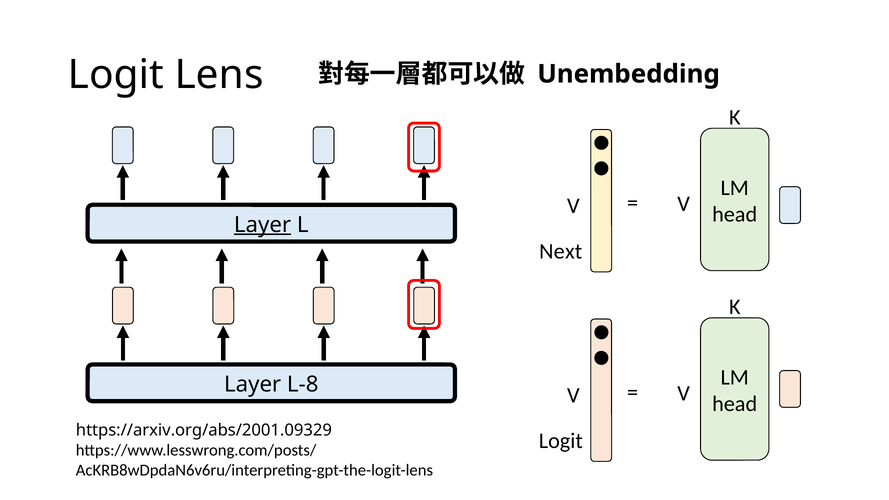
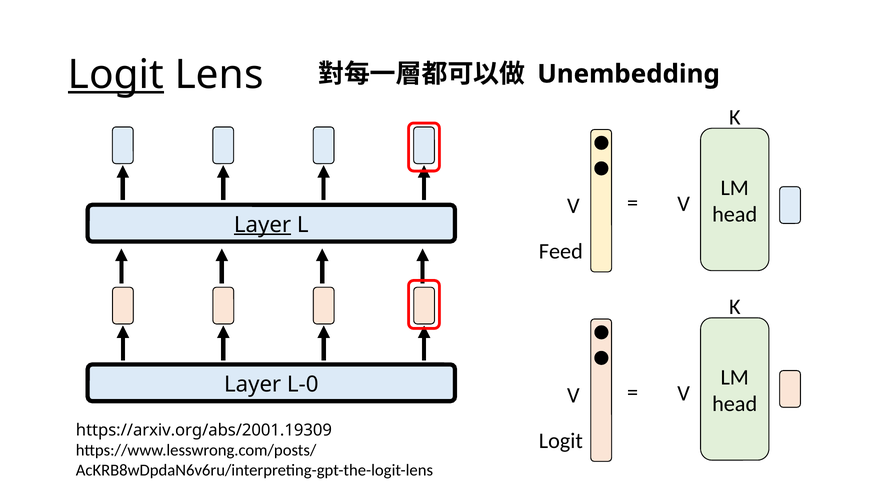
Logit at (116, 75) underline: none -> present
Next: Next -> Feed
L-8: L-8 -> L-0
https://arxiv.org/abs/2001.09329: https://arxiv.org/abs/2001.09329 -> https://arxiv.org/abs/2001.19309
